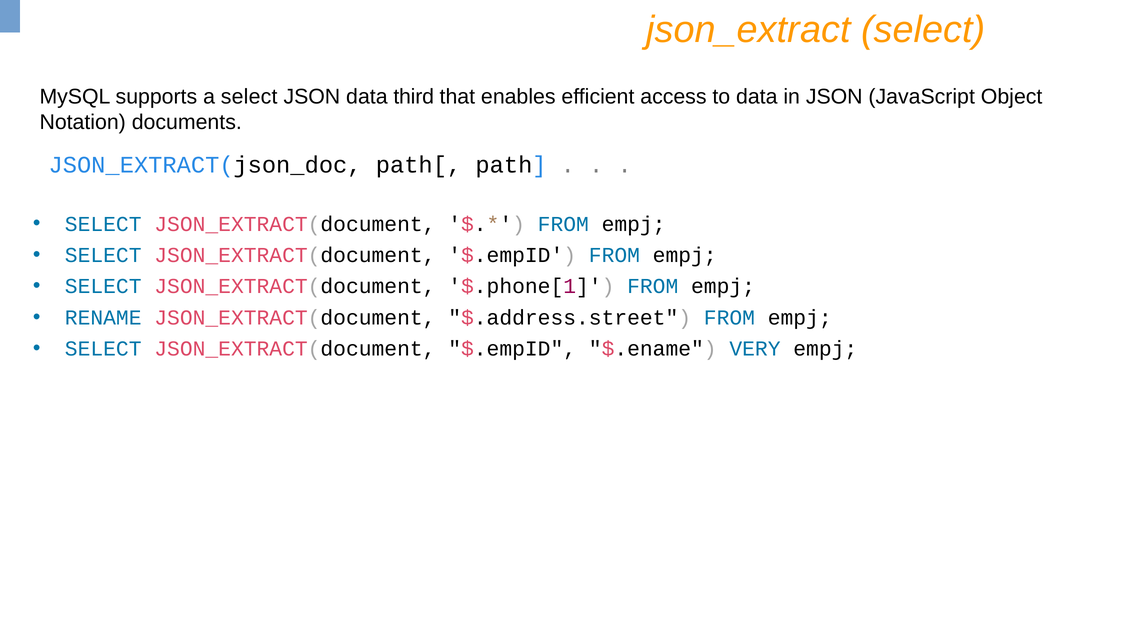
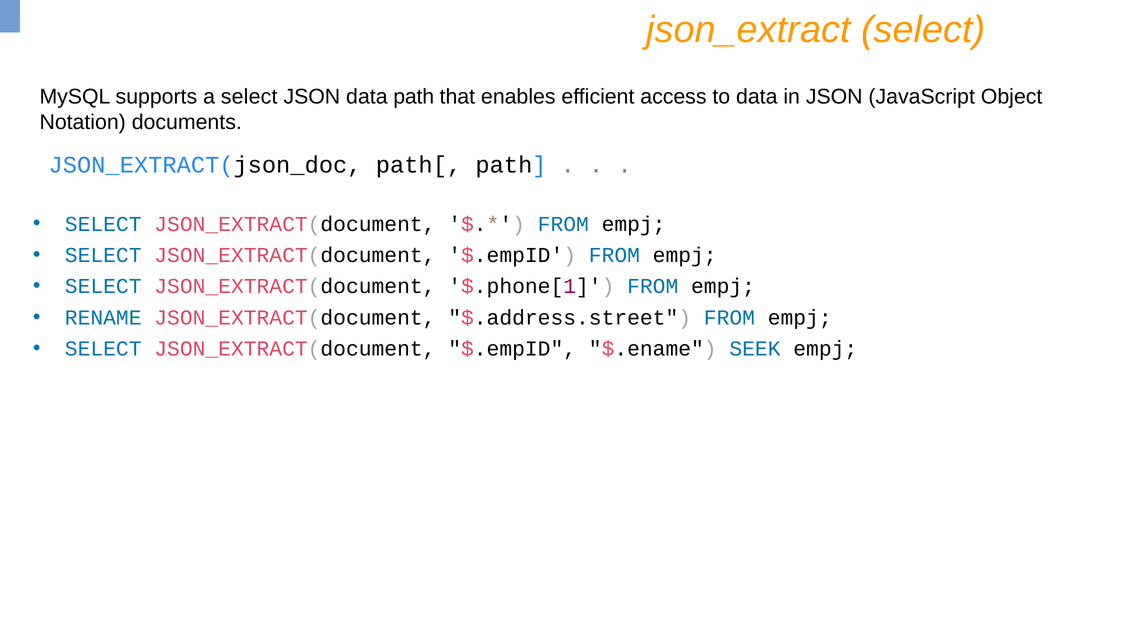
data third: third -> path
VERY: VERY -> SEEK
